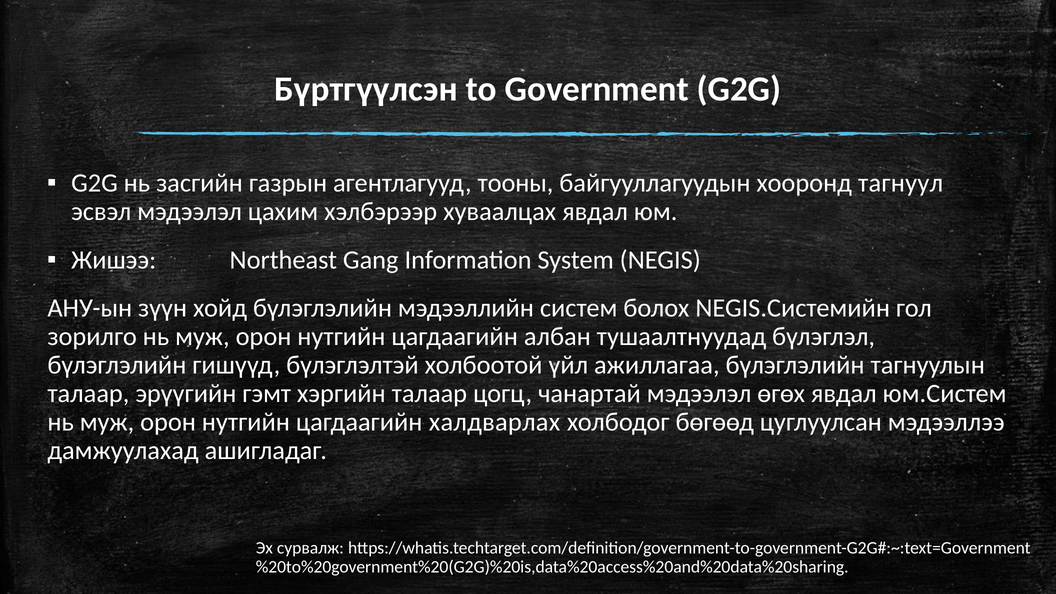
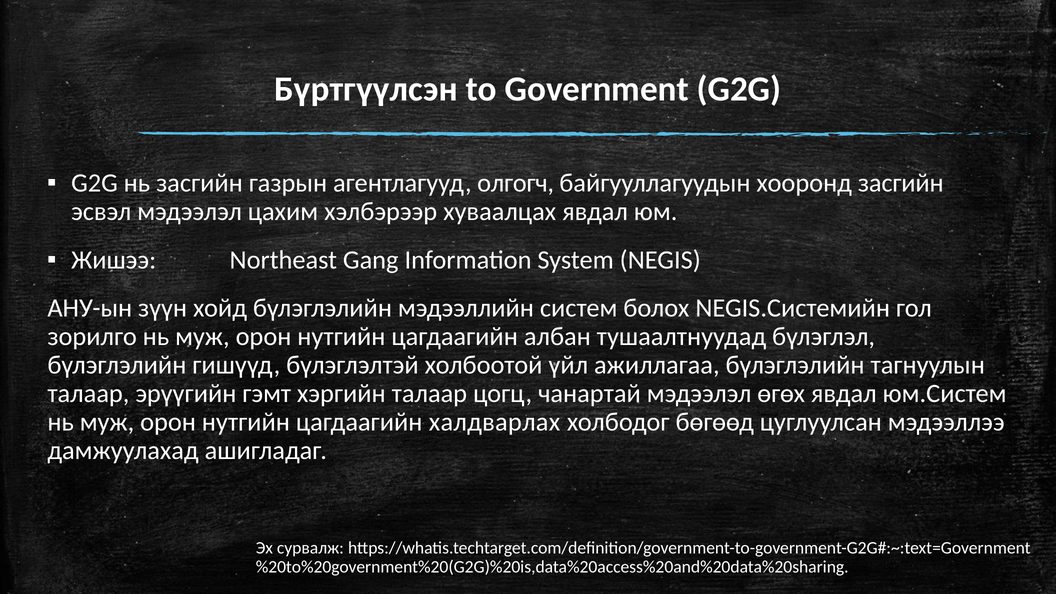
тооны: тооны -> олгогч
хооронд тагнуул: тагнуул -> засгийн
